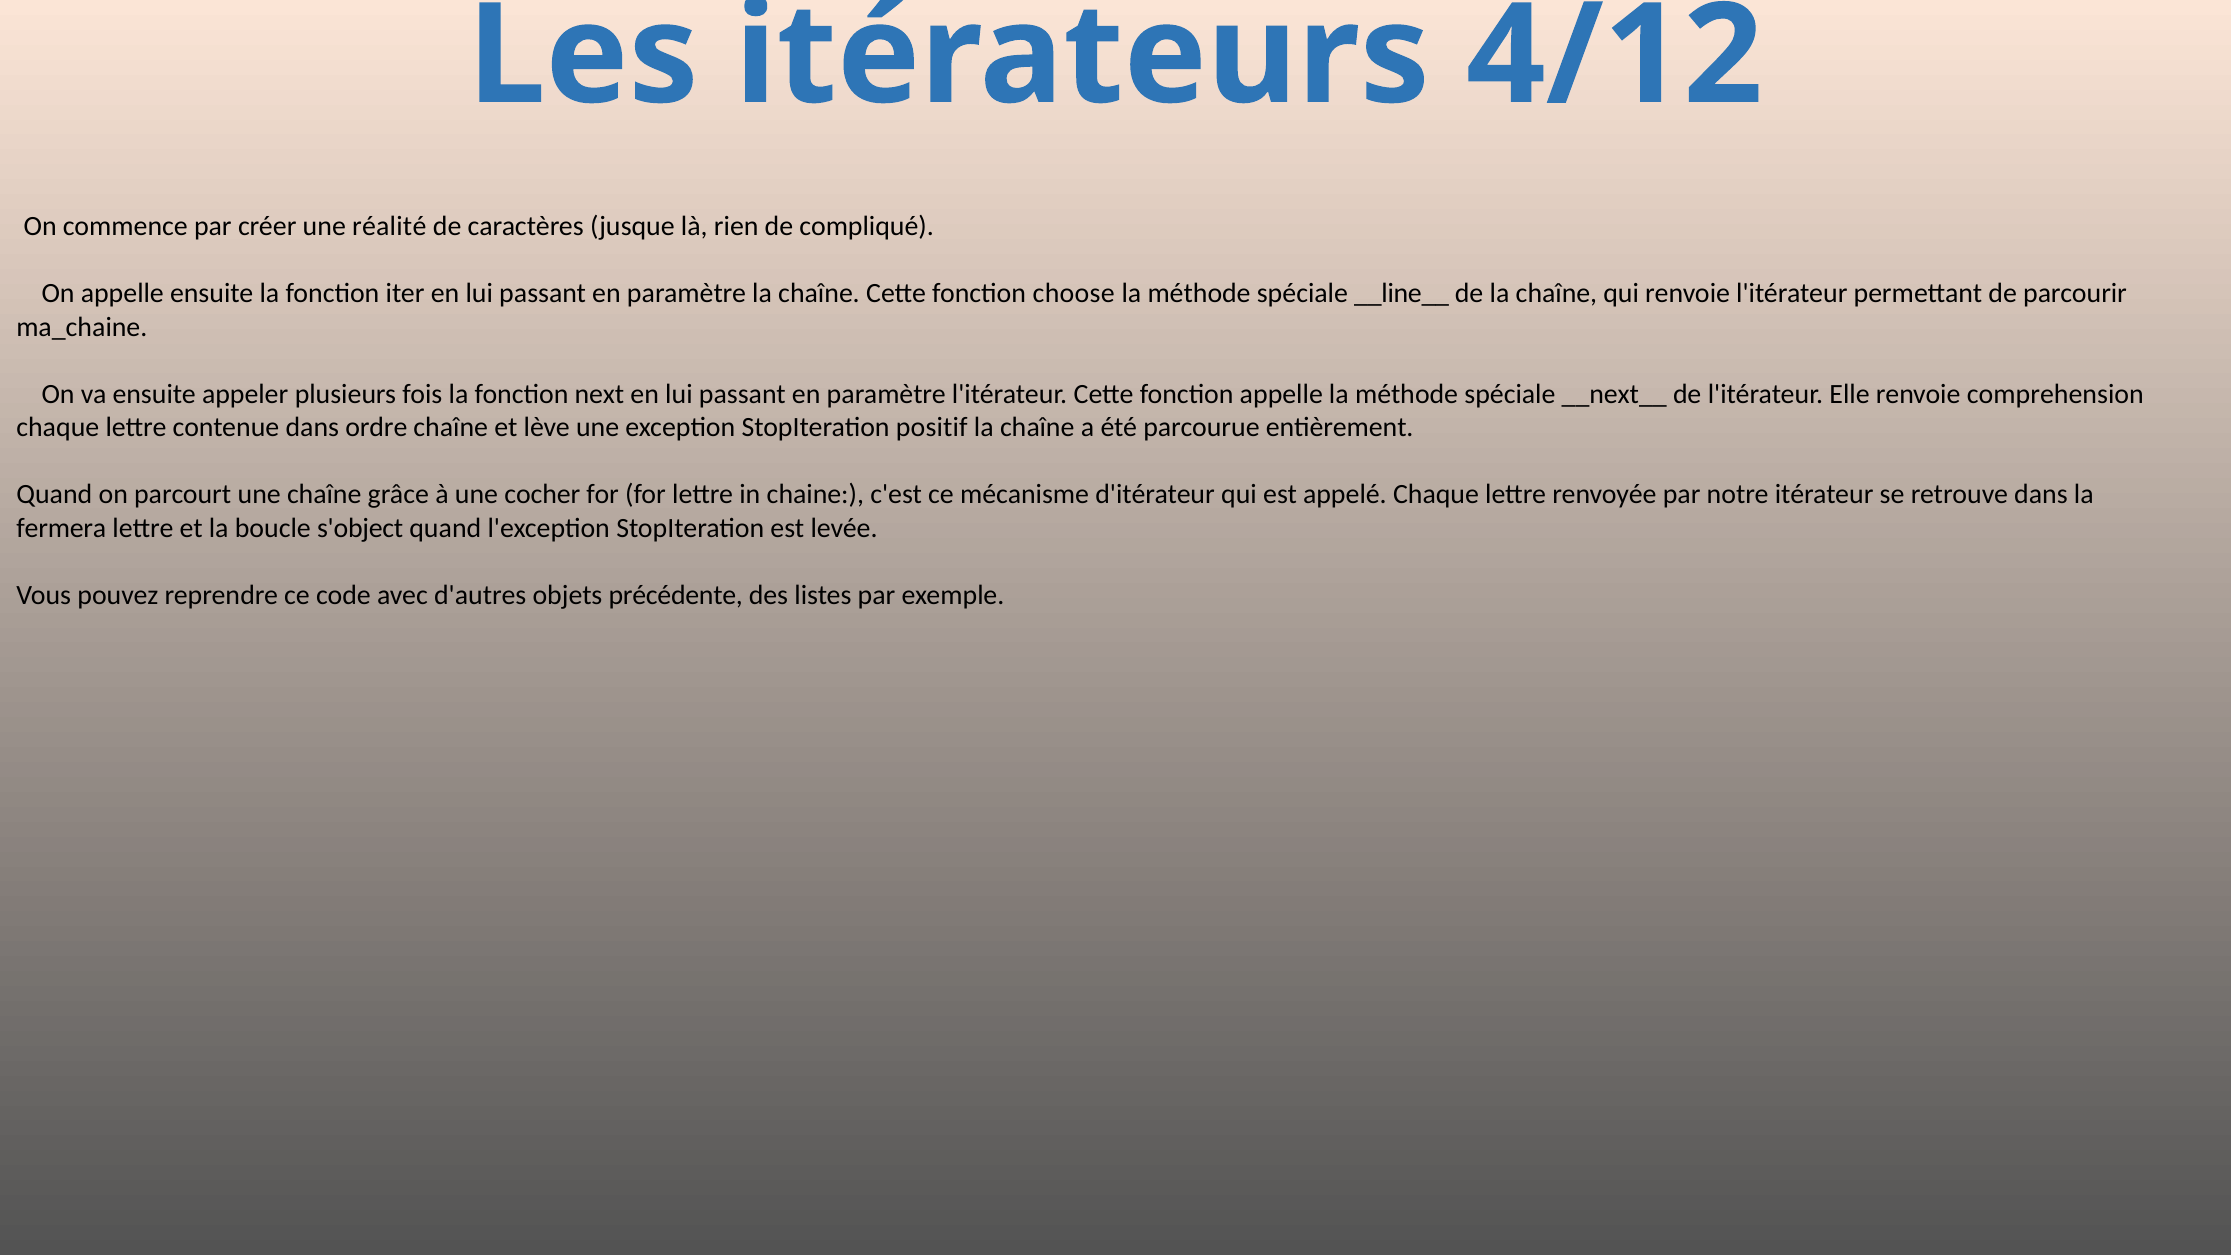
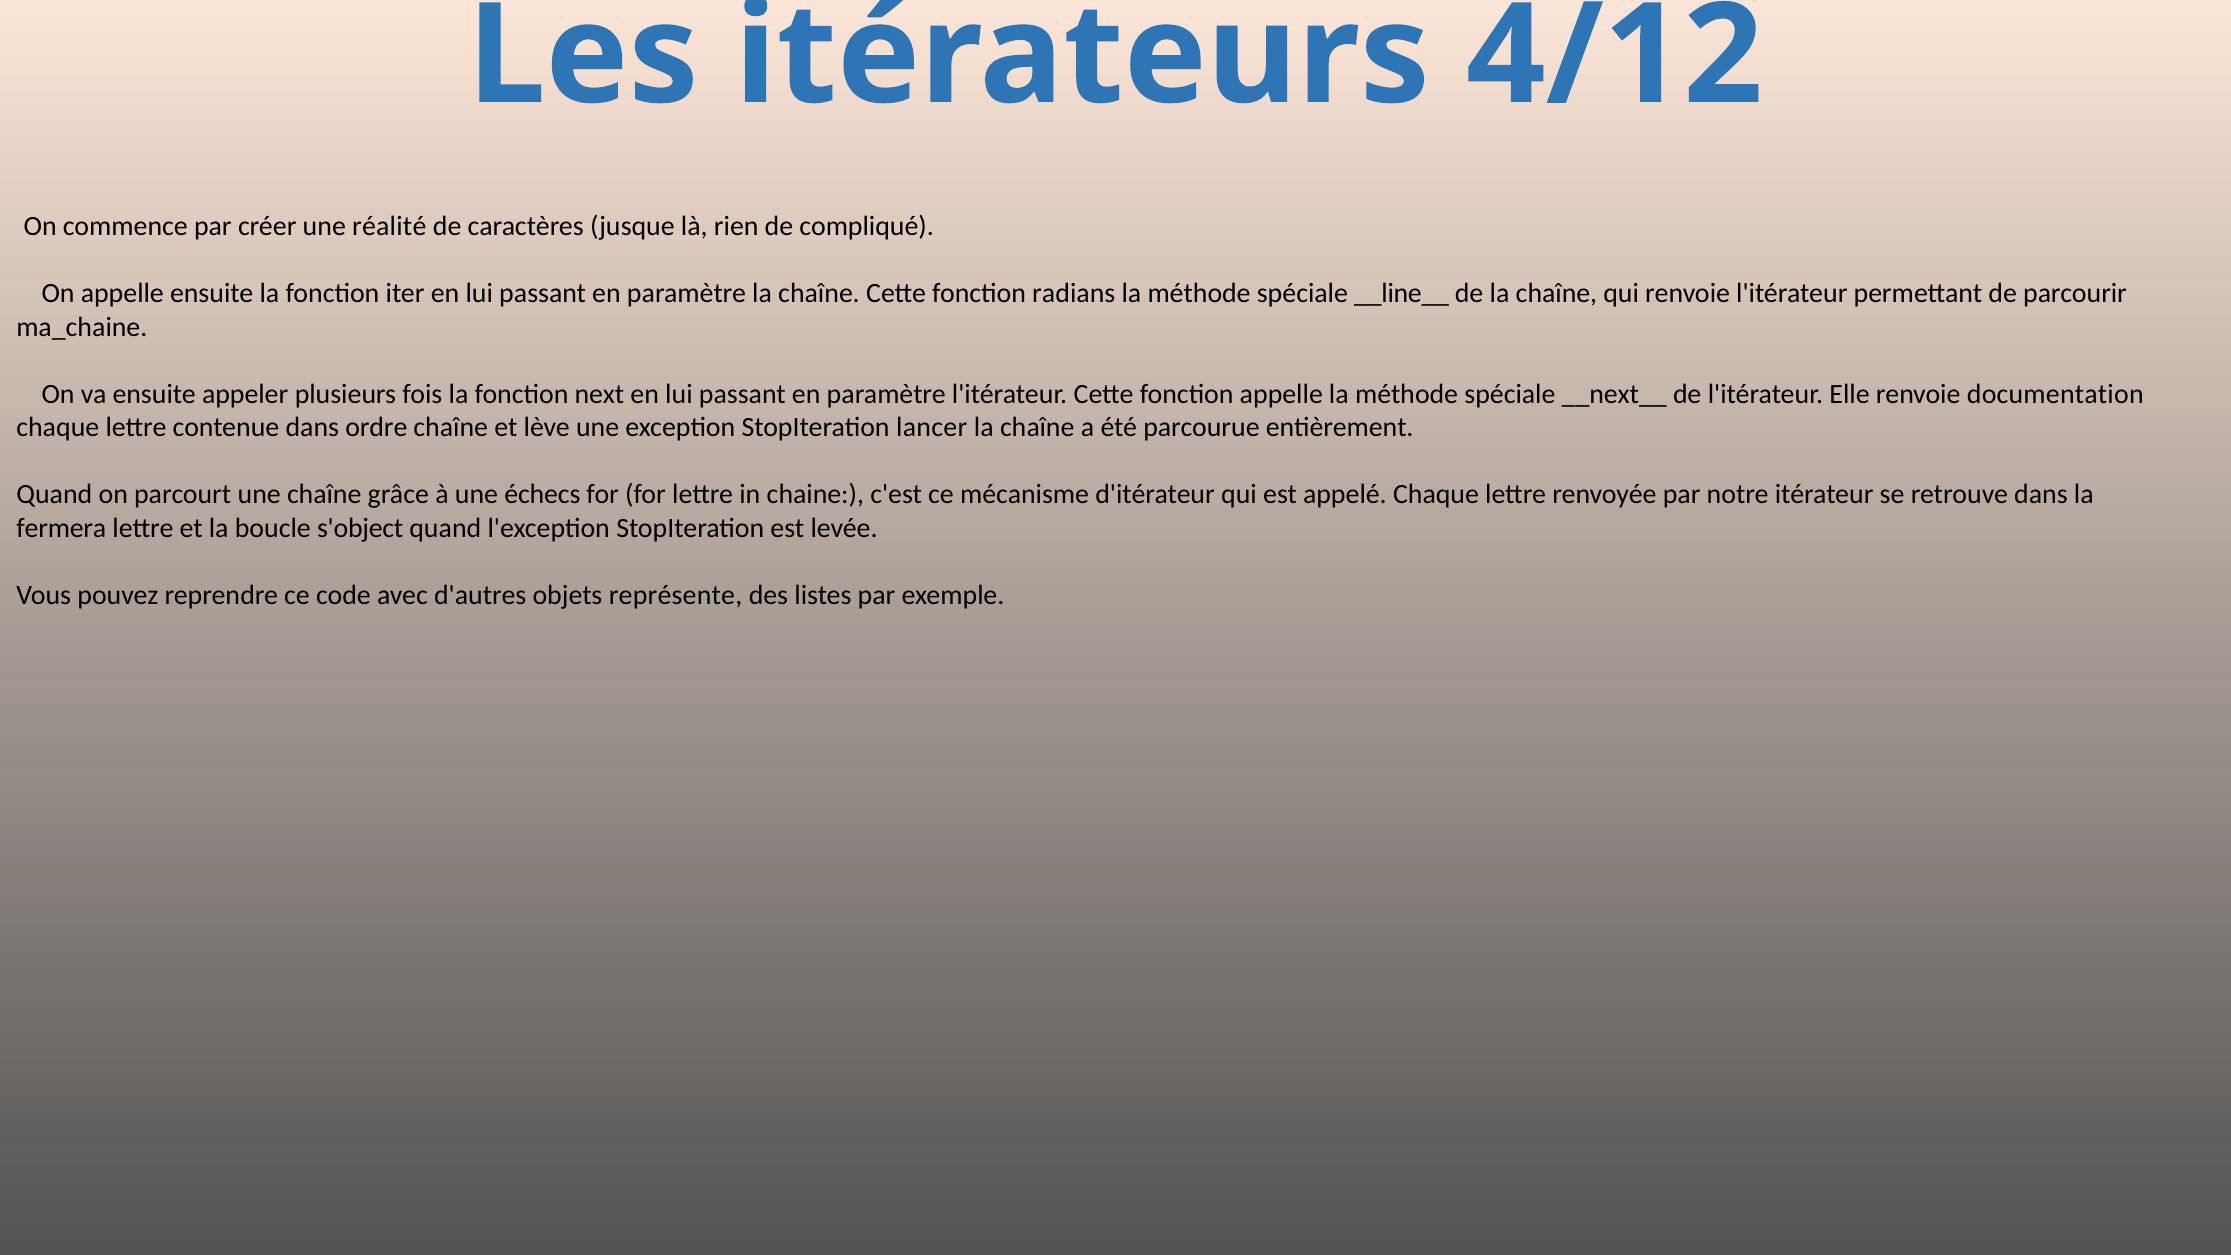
choose: choose -> radians
comprehension: comprehension -> documentation
positif: positif -> lancer
cocher: cocher -> échecs
précédente: précédente -> représente
